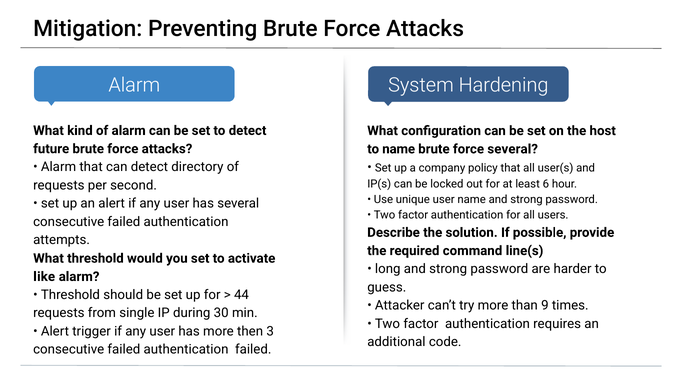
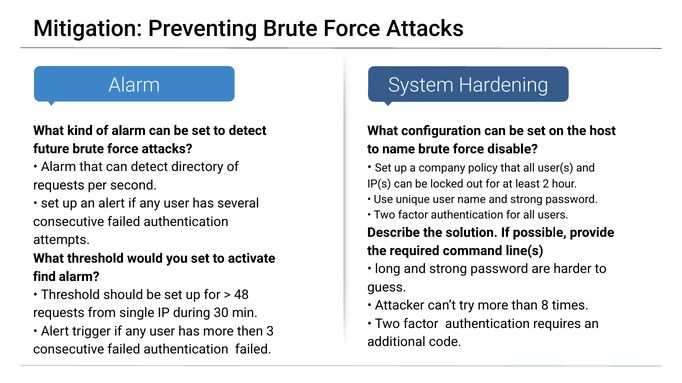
force several: several -> disable
6: 6 -> 2
like: like -> find
44: 44 -> 48
9: 9 -> 8
